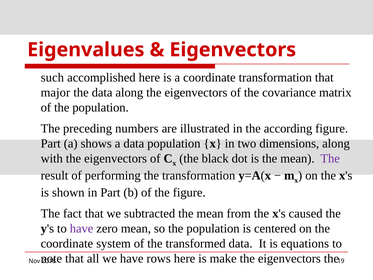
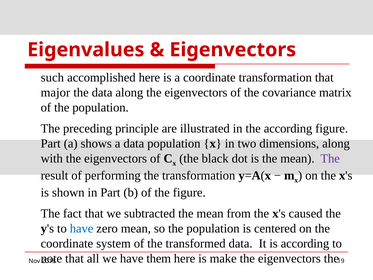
numbers: numbers -> principle
have at (82, 228) colour: purple -> blue
is equations: equations -> according
rows: rows -> them
